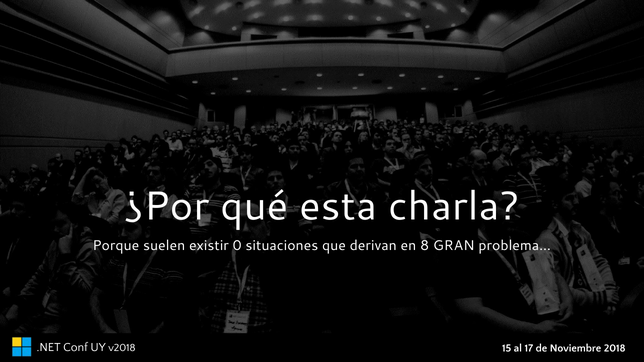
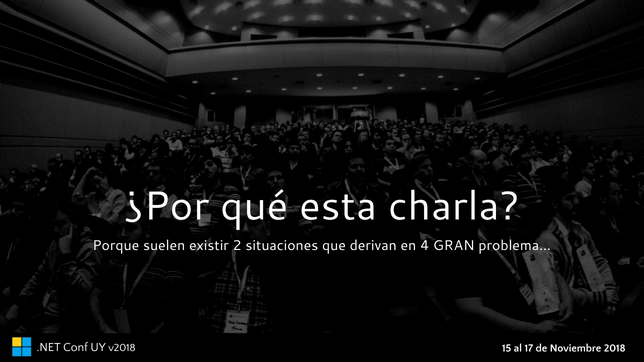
0: 0 -> 2
8: 8 -> 4
